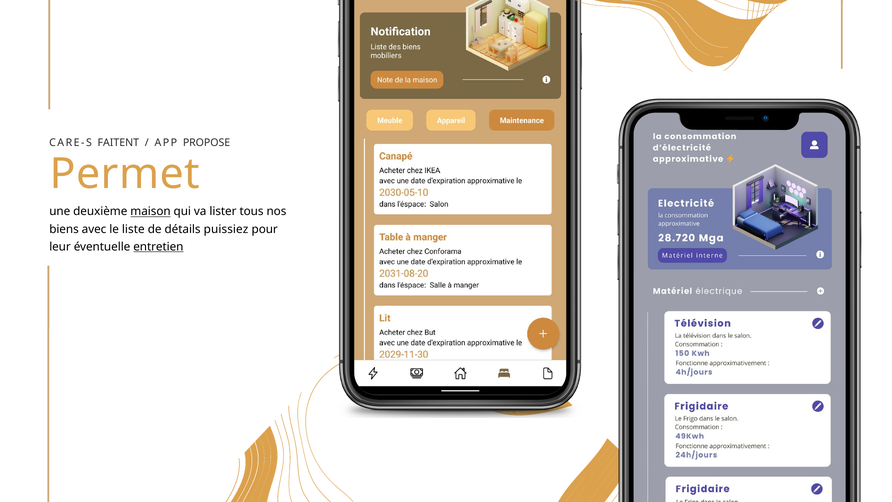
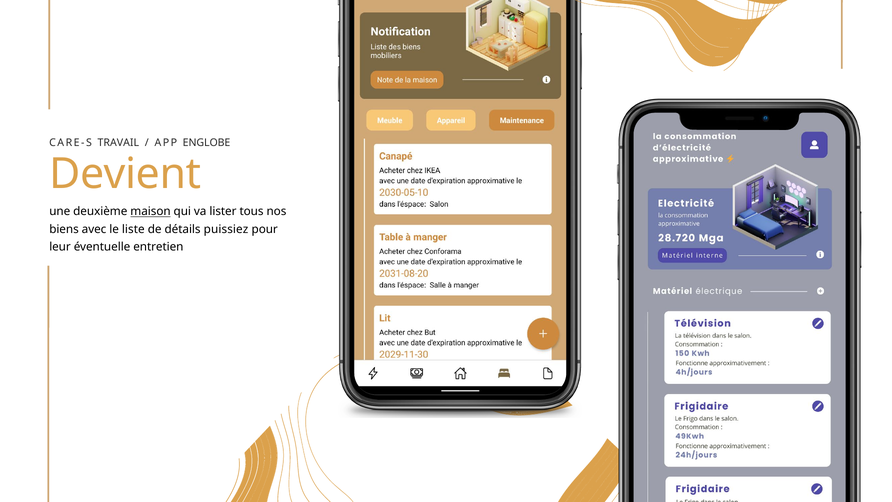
FAITENT: FAITENT -> TRAVAIL
PROPOSE: PROPOSE -> ENGLOBE
Permet: Permet -> Devient
entretien underline: present -> none
